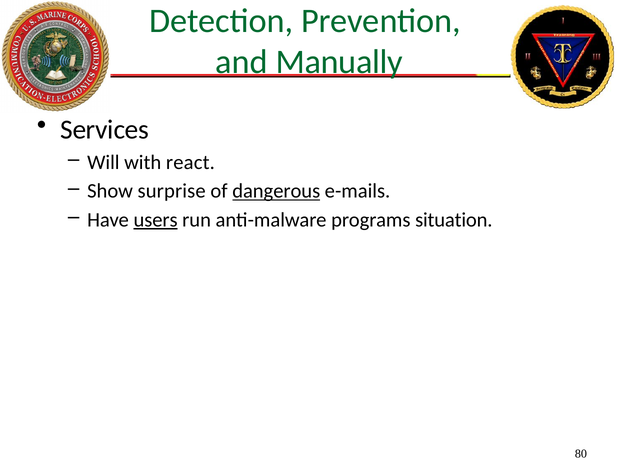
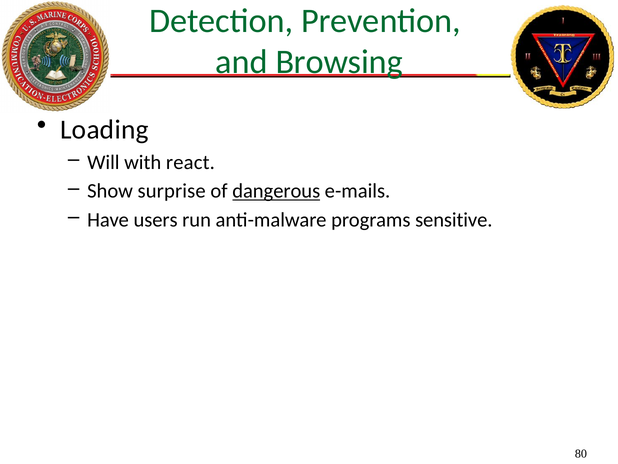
Manually: Manually -> Browsing
Services: Services -> Loading
users underline: present -> none
situation: situation -> sensitive
